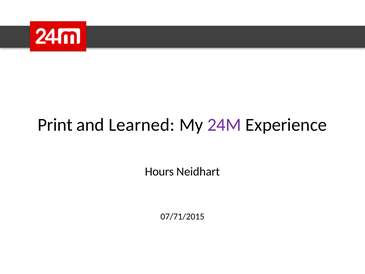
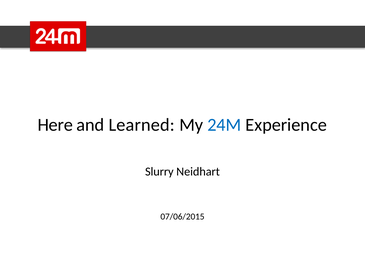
Print: Print -> Here
24M colour: purple -> blue
Hours: Hours -> Slurry
07/71/2015: 07/71/2015 -> 07/06/2015
